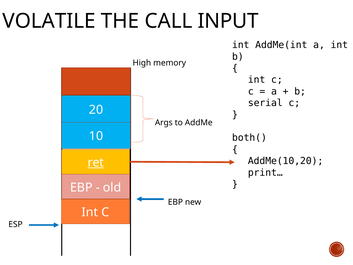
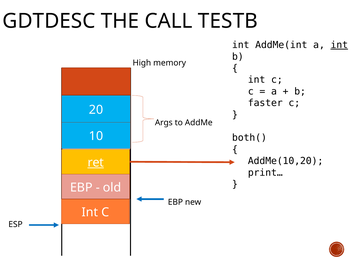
VOLATILE: VOLATILE -> GDTDESC
INPUT: INPUT -> TESTB
int at (339, 45) underline: none -> present
serial: serial -> faster
